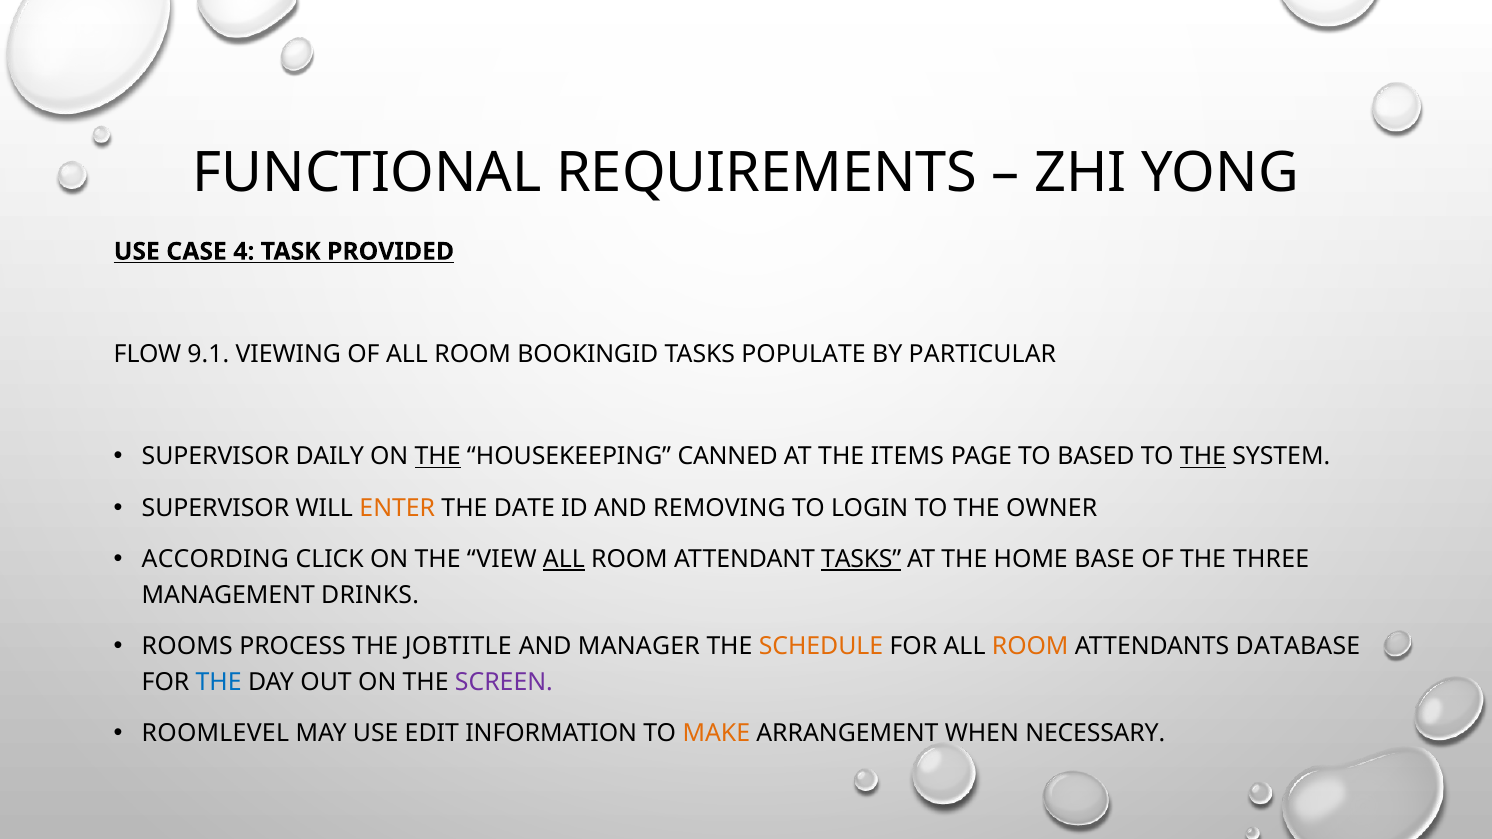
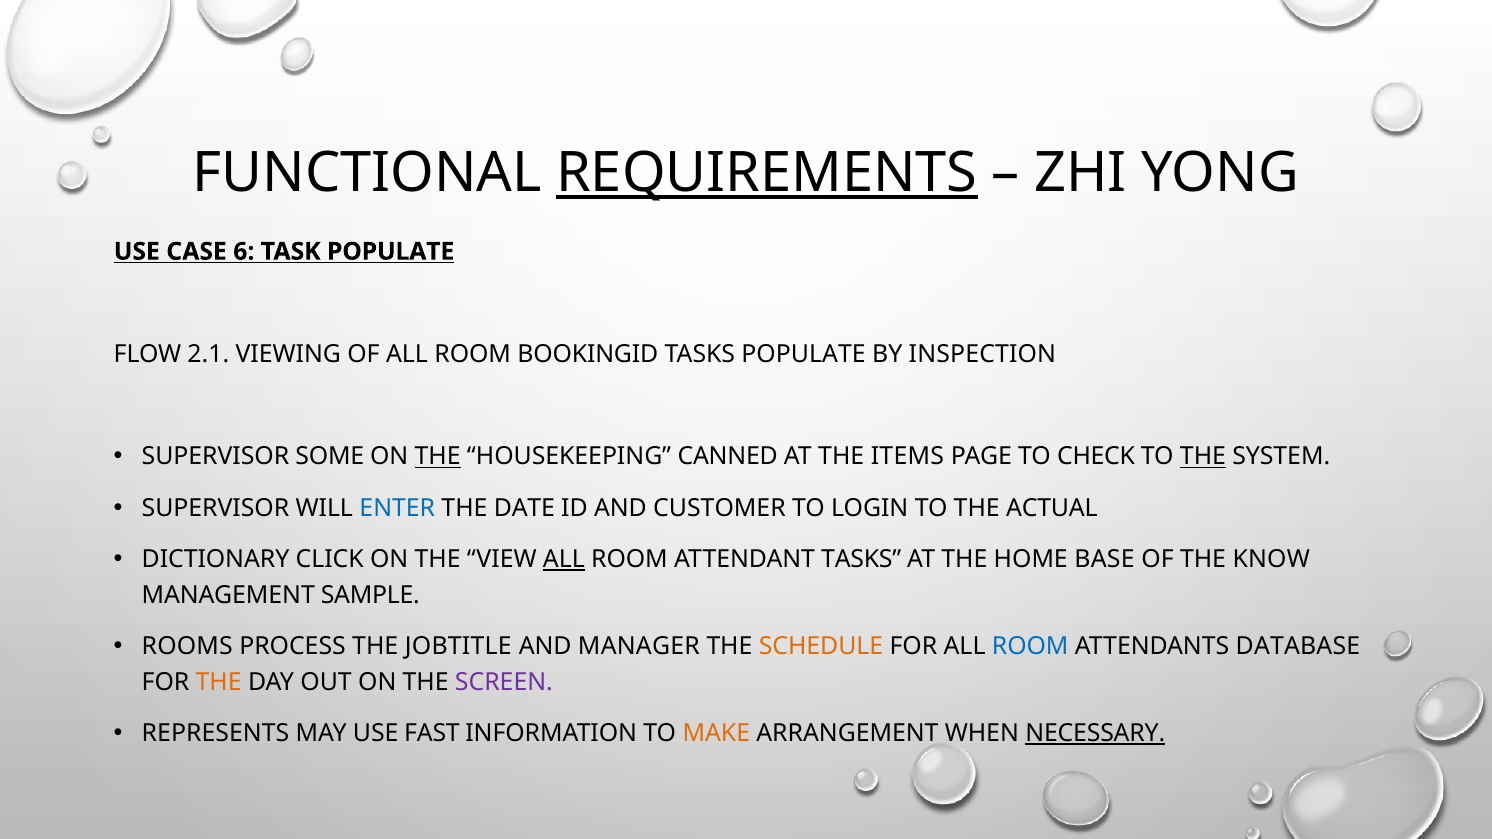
REQUIREMENTS underline: none -> present
4: 4 -> 6
TASK PROVIDED: PROVIDED -> POPULATE
9.1: 9.1 -> 2.1
PARTICULAR: PARTICULAR -> INSPECTION
DAILY: DAILY -> SOME
BASED: BASED -> CHECK
ENTER colour: orange -> blue
REMOVING: REMOVING -> CUSTOMER
OWNER: OWNER -> ACTUAL
ACCORDING: ACCORDING -> DICTIONARY
TASKS at (861, 560) underline: present -> none
THREE: THREE -> KNOW
DRINKS: DRINKS -> SAMPLE
ROOM at (1030, 647) colour: orange -> blue
THE at (219, 682) colour: blue -> orange
ROOMLEVEL: ROOMLEVEL -> REPRESENTS
EDIT: EDIT -> FAST
NECESSARY underline: none -> present
